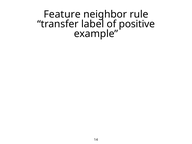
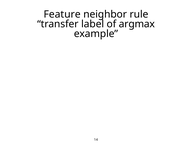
positive: positive -> argmax
